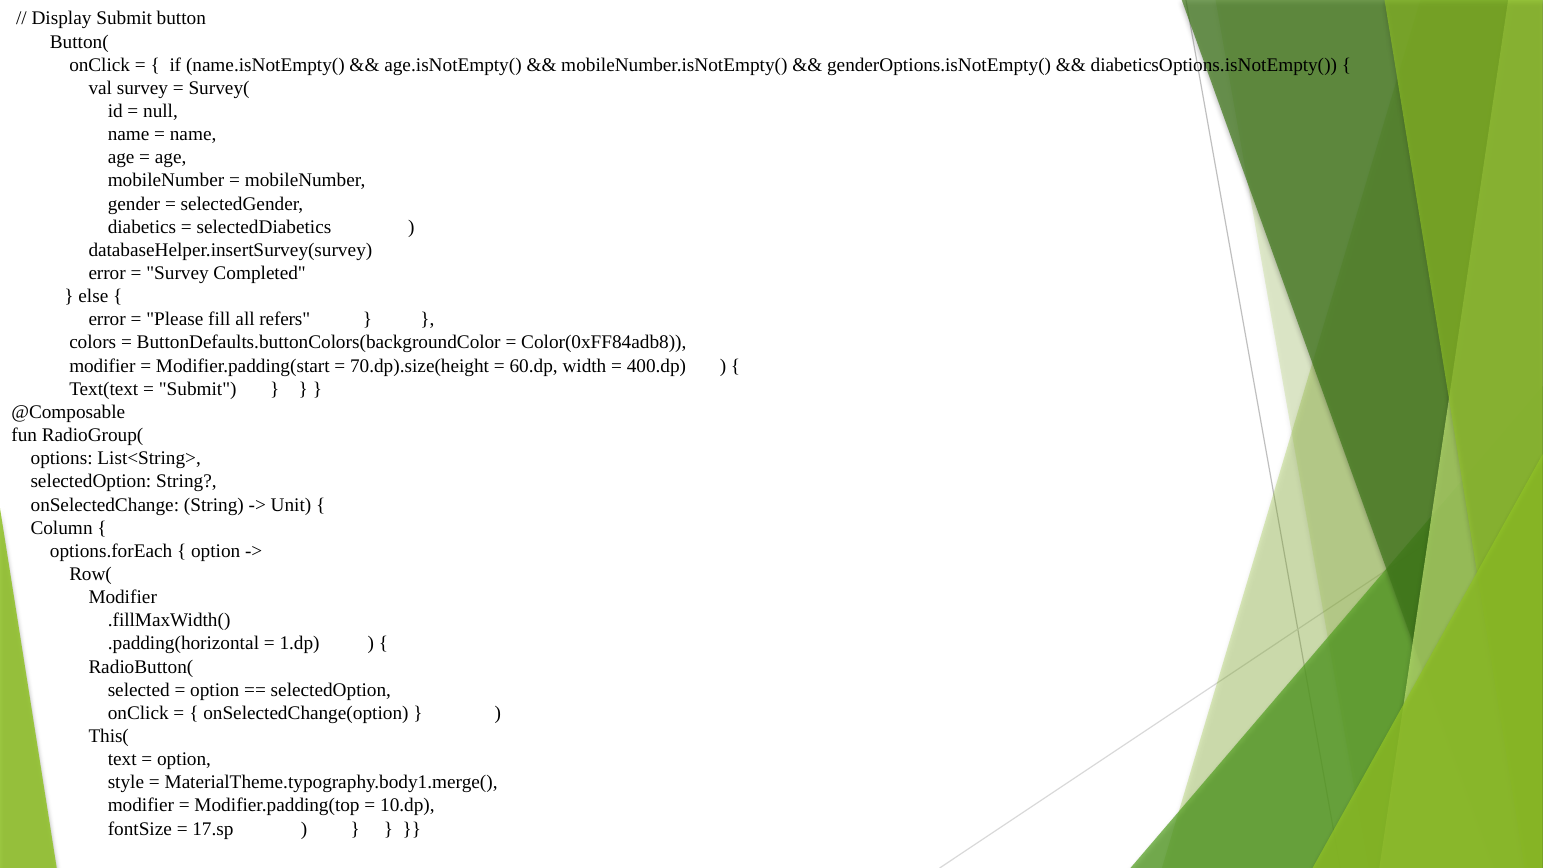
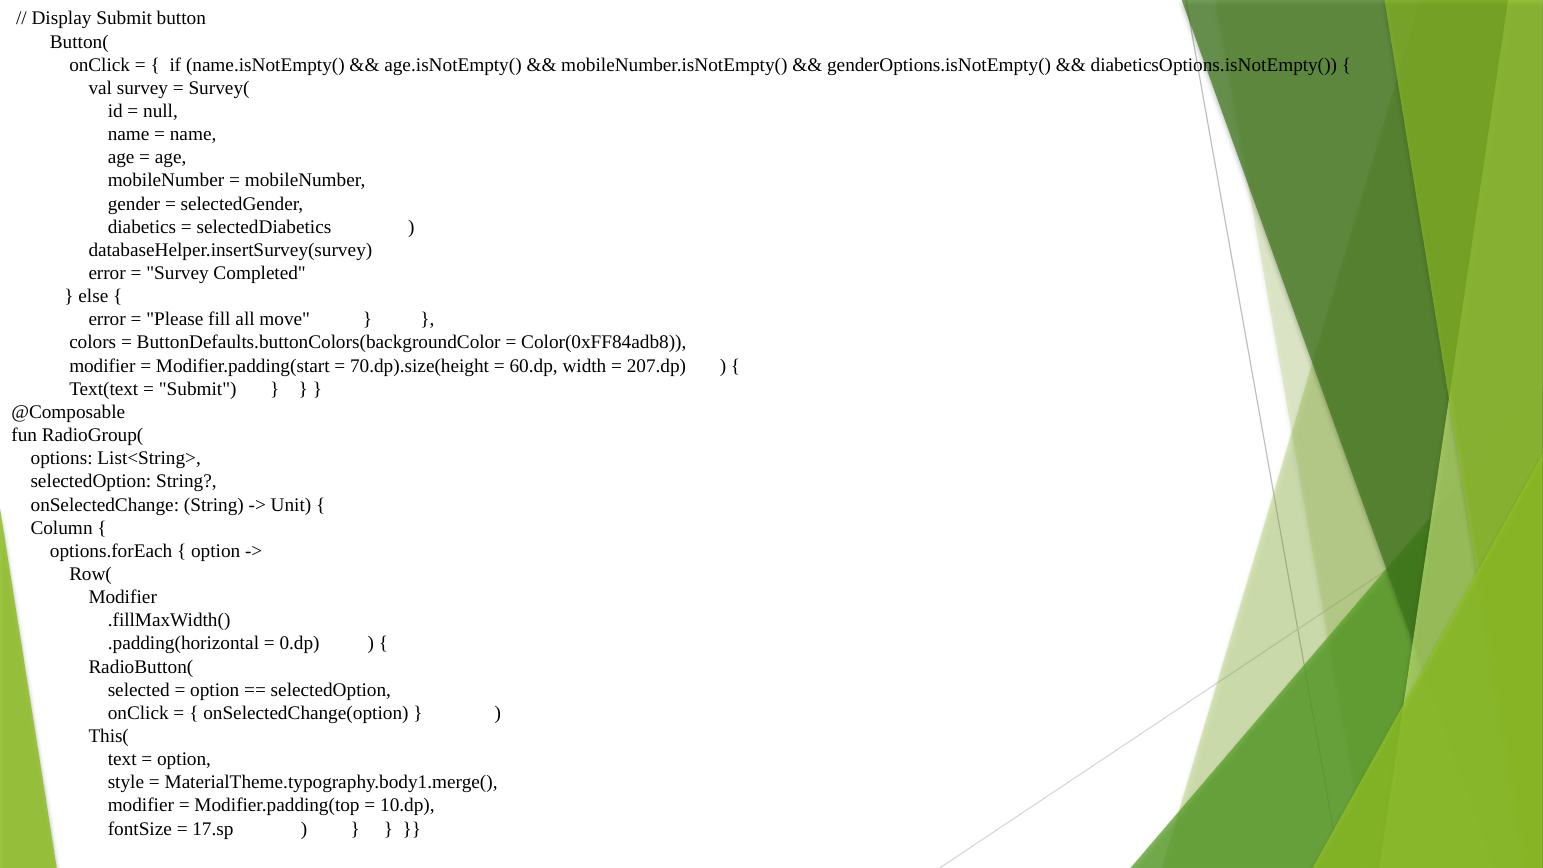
refers: refers -> move
400.dp: 400.dp -> 207.dp
1.dp: 1.dp -> 0.dp
